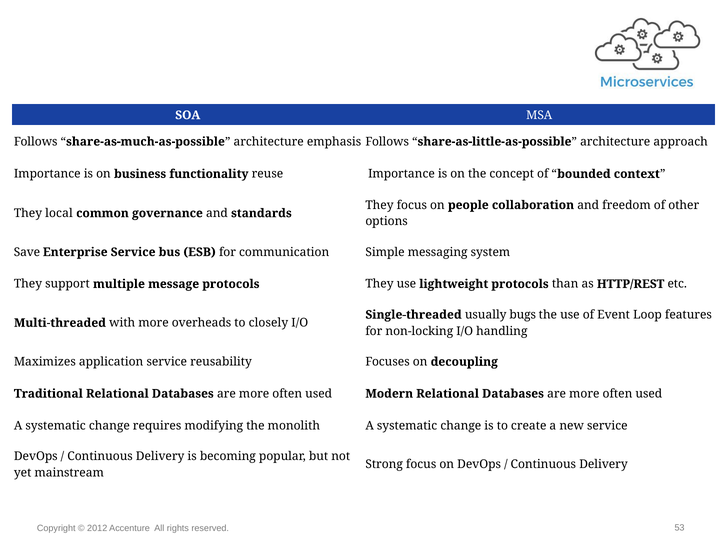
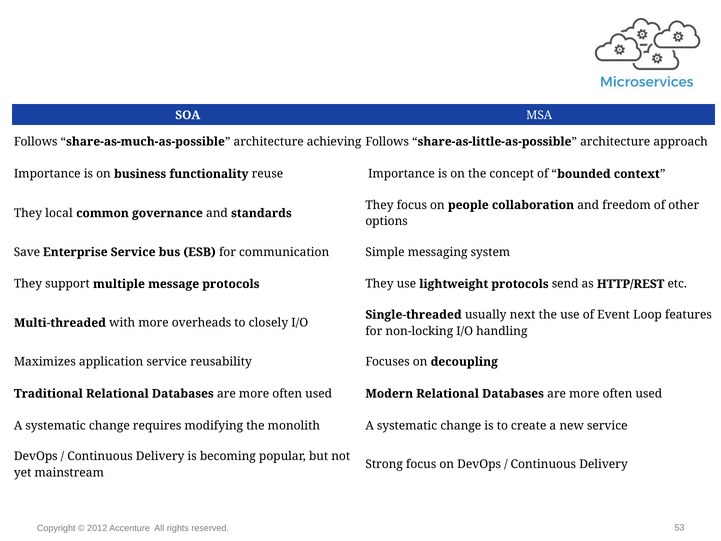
emphasis: emphasis -> achieving
than: than -> send
bugs: bugs -> next
